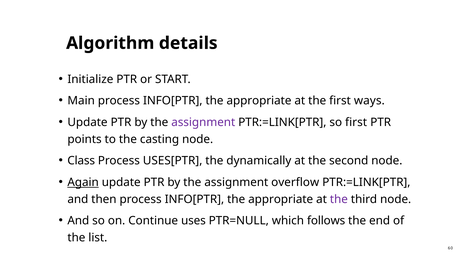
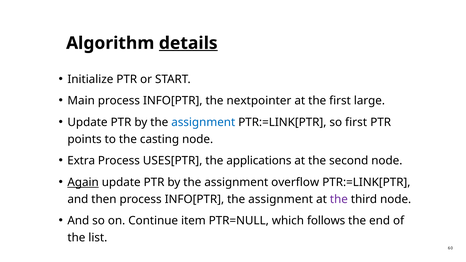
details underline: none -> present
appropriate at (259, 101): appropriate -> nextpointer
ways: ways -> large
assignment at (203, 122) colour: purple -> blue
Class: Class -> Extra
dynamically: dynamically -> applications
appropriate at (281, 199): appropriate -> assignment
uses: uses -> item
